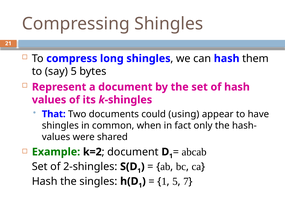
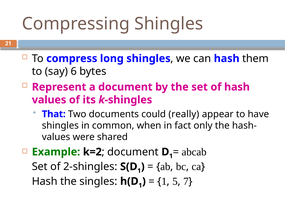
say 5: 5 -> 6
using: using -> really
